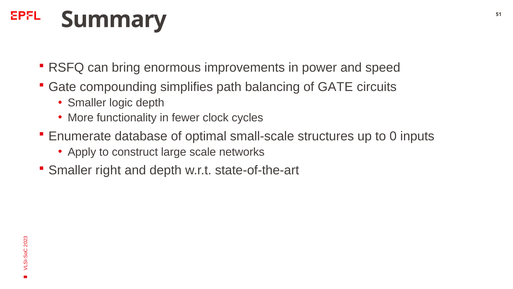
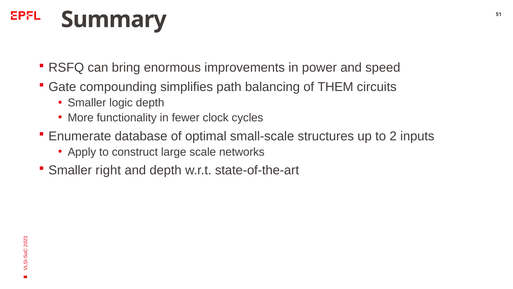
of GATE: GATE -> THEM
to 0: 0 -> 2
